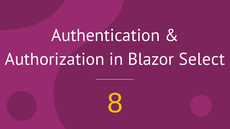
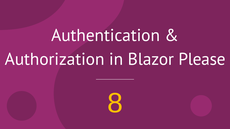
Select: Select -> Please
